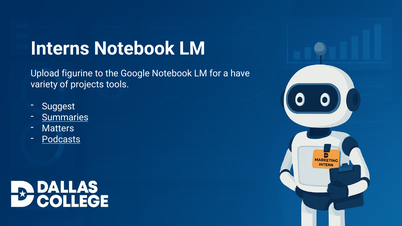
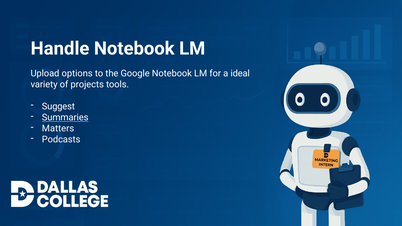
Interns: Interns -> Handle
figurine: figurine -> options
have: have -> ideal
Podcasts underline: present -> none
